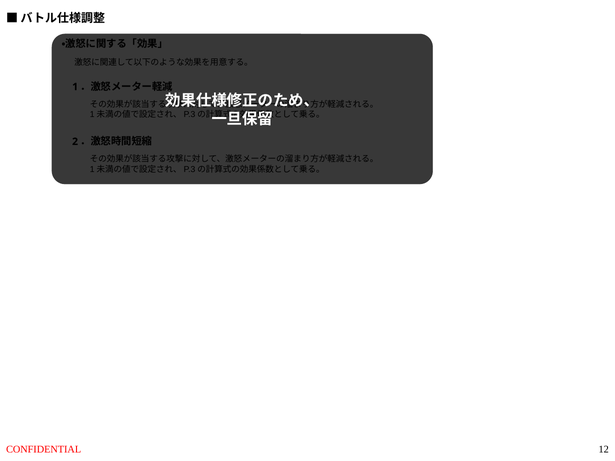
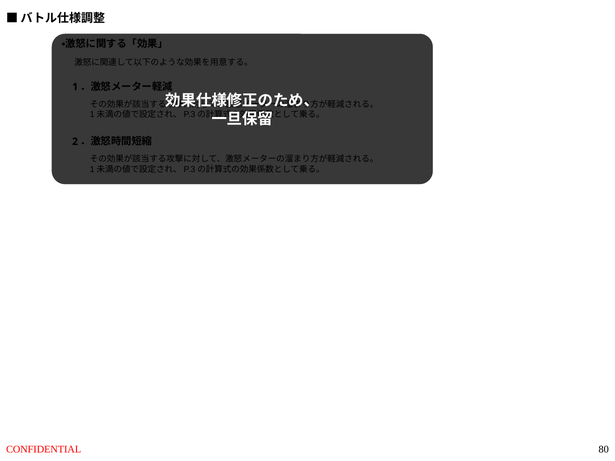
12: 12 -> 80
